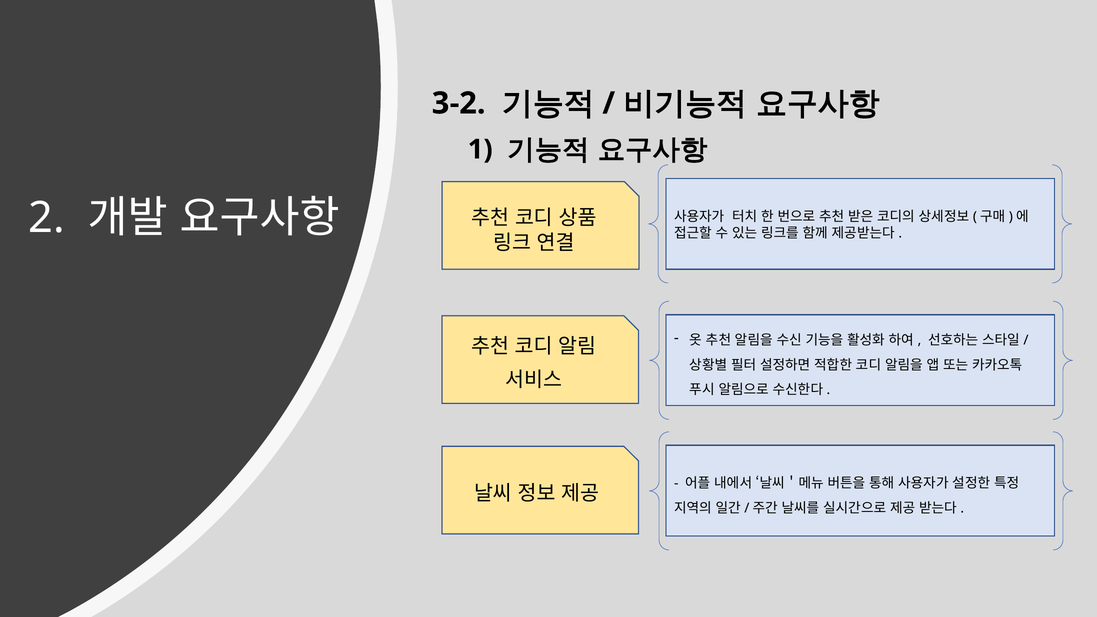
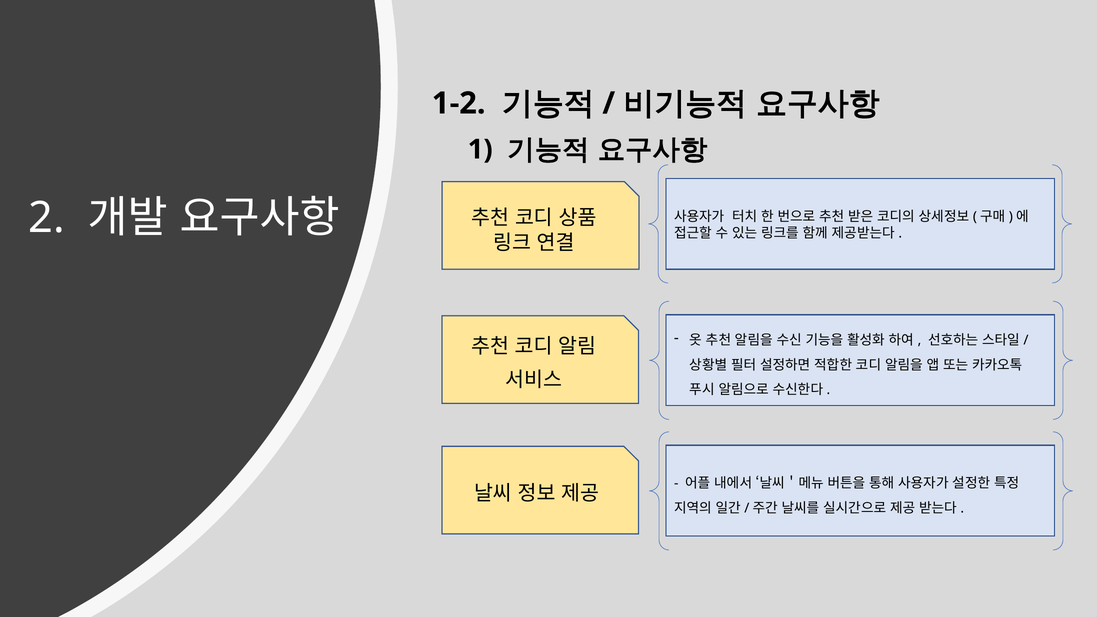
3-2: 3-2 -> 1-2
